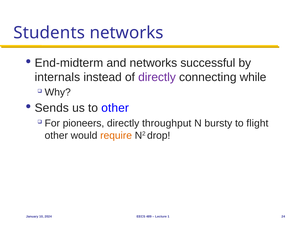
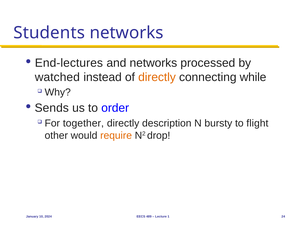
End-midterm: End-midterm -> End-lectures
successful: successful -> processed
internals: internals -> watched
directly at (157, 77) colour: purple -> orange
to other: other -> order
pioneers: pioneers -> together
throughput: throughput -> description
